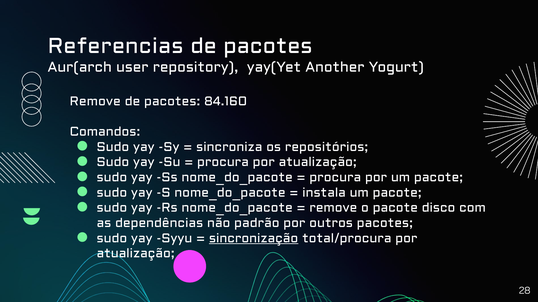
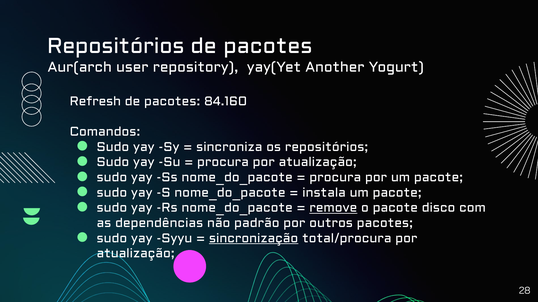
Referencias at (116, 46): Referencias -> Repositórios
Remove at (95, 101): Remove -> Refresh
remove at (333, 208) underline: none -> present
